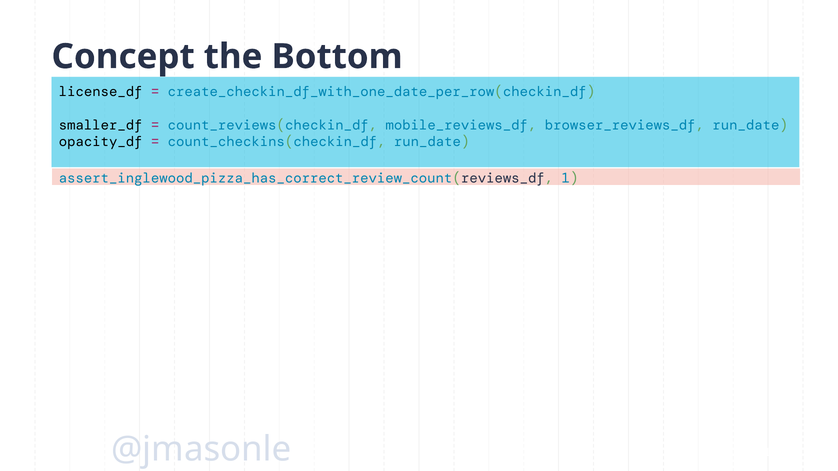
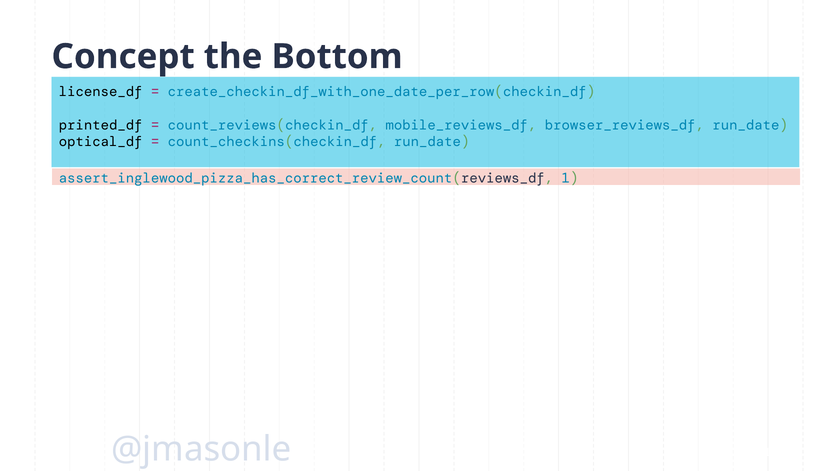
smaller_df: smaller_df -> printed_df
opacity_df: opacity_df -> optical_df
